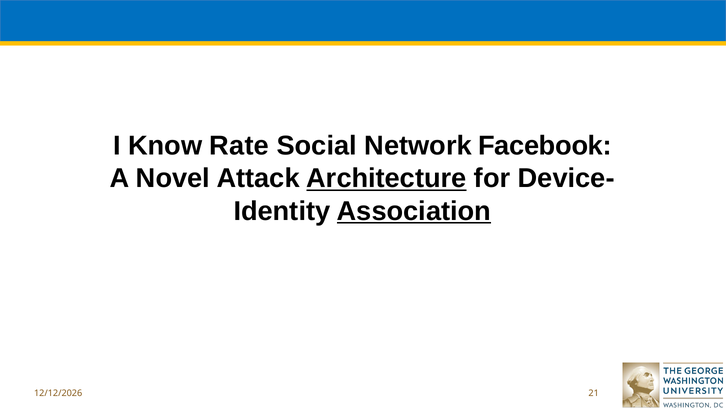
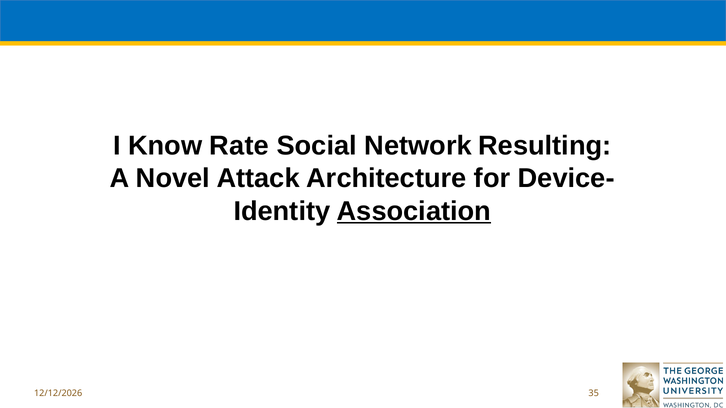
Facebook: Facebook -> Resulting
Architecture underline: present -> none
21: 21 -> 35
